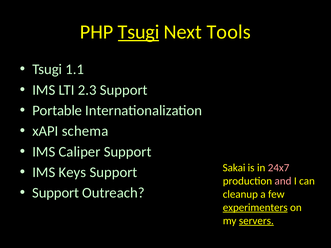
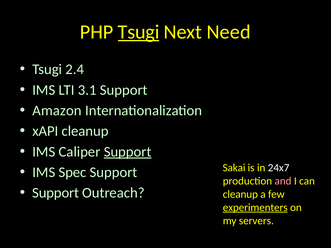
Tools: Tools -> Need
1.1: 1.1 -> 2.4
2.3: 2.3 -> 3.1
Portable: Portable -> Amazon
xAPI schema: schema -> cleanup
Support at (128, 152) underline: none -> present
24x7 colour: pink -> white
Keys: Keys -> Spec
servers underline: present -> none
